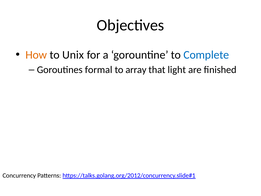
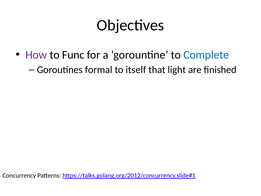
How colour: orange -> purple
Unix: Unix -> Func
array: array -> itself
